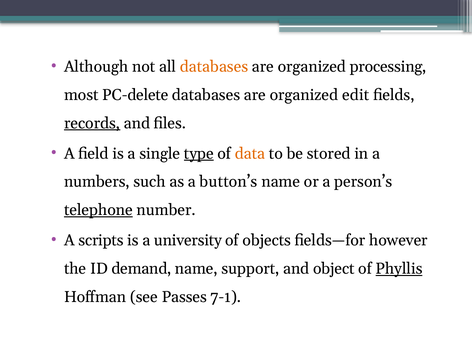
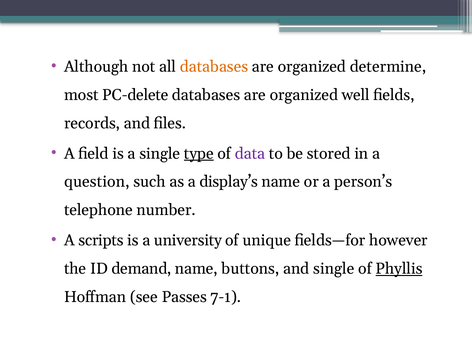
processing: processing -> determine
edit: edit -> well
records underline: present -> none
data colour: orange -> purple
numbers: numbers -> question
button’s: button’s -> display’s
telephone underline: present -> none
objects: objects -> unique
support: support -> buttons
and object: object -> single
